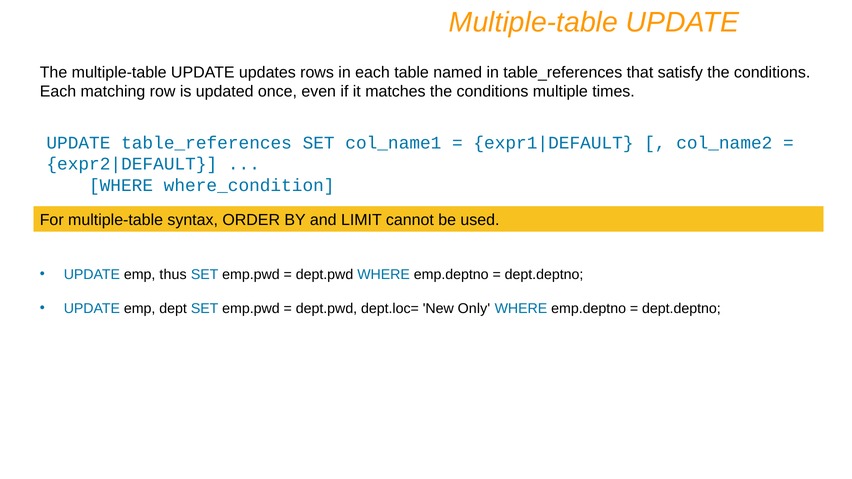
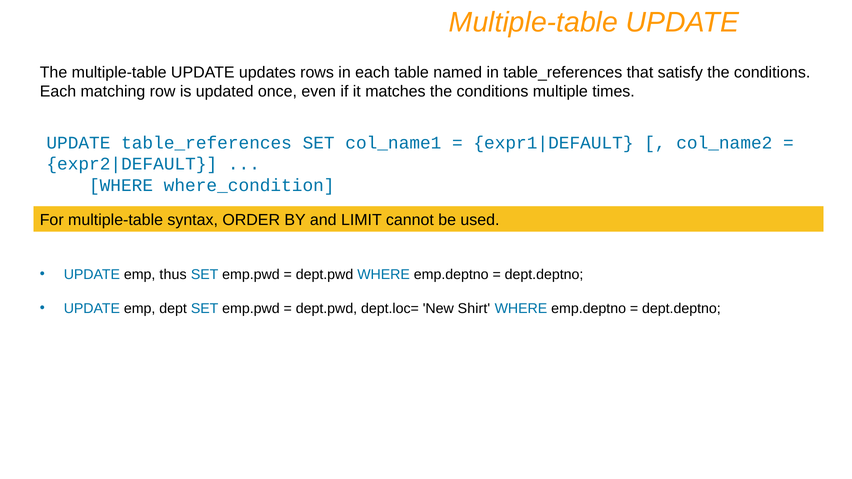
Only: Only -> Shirt
